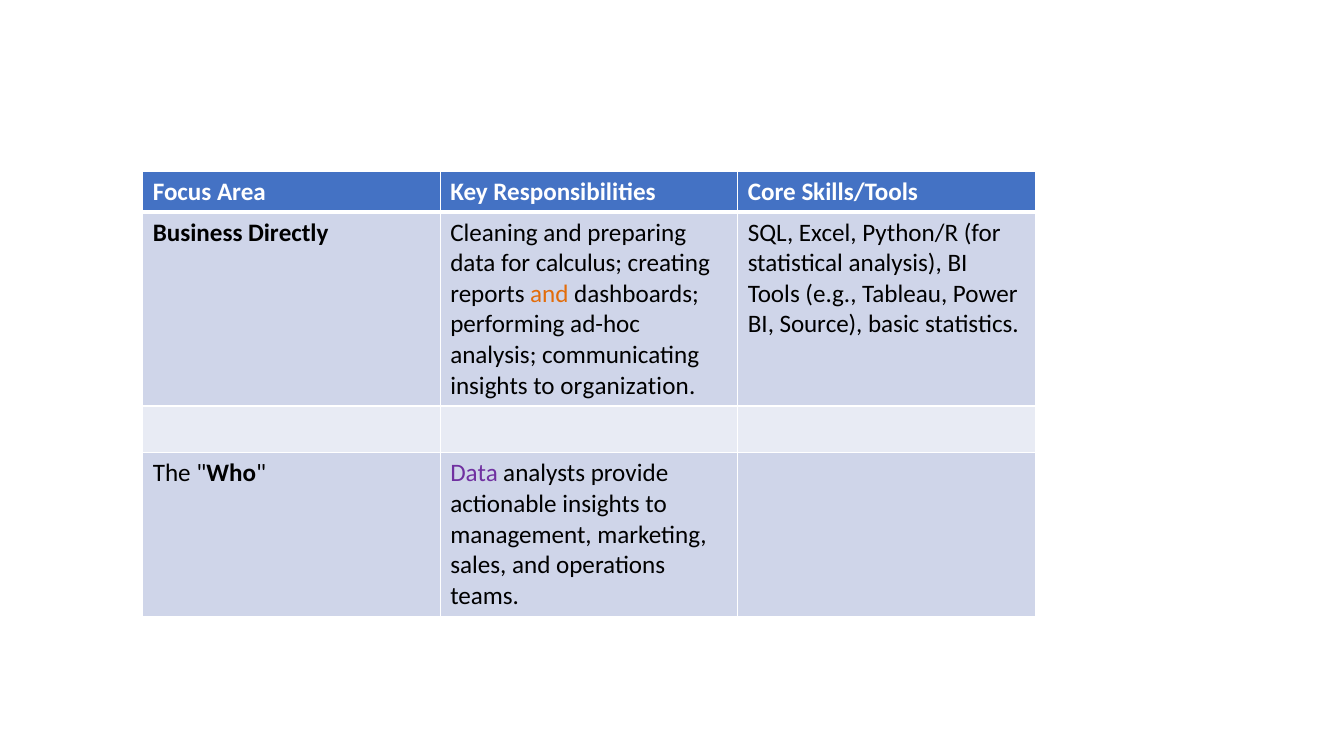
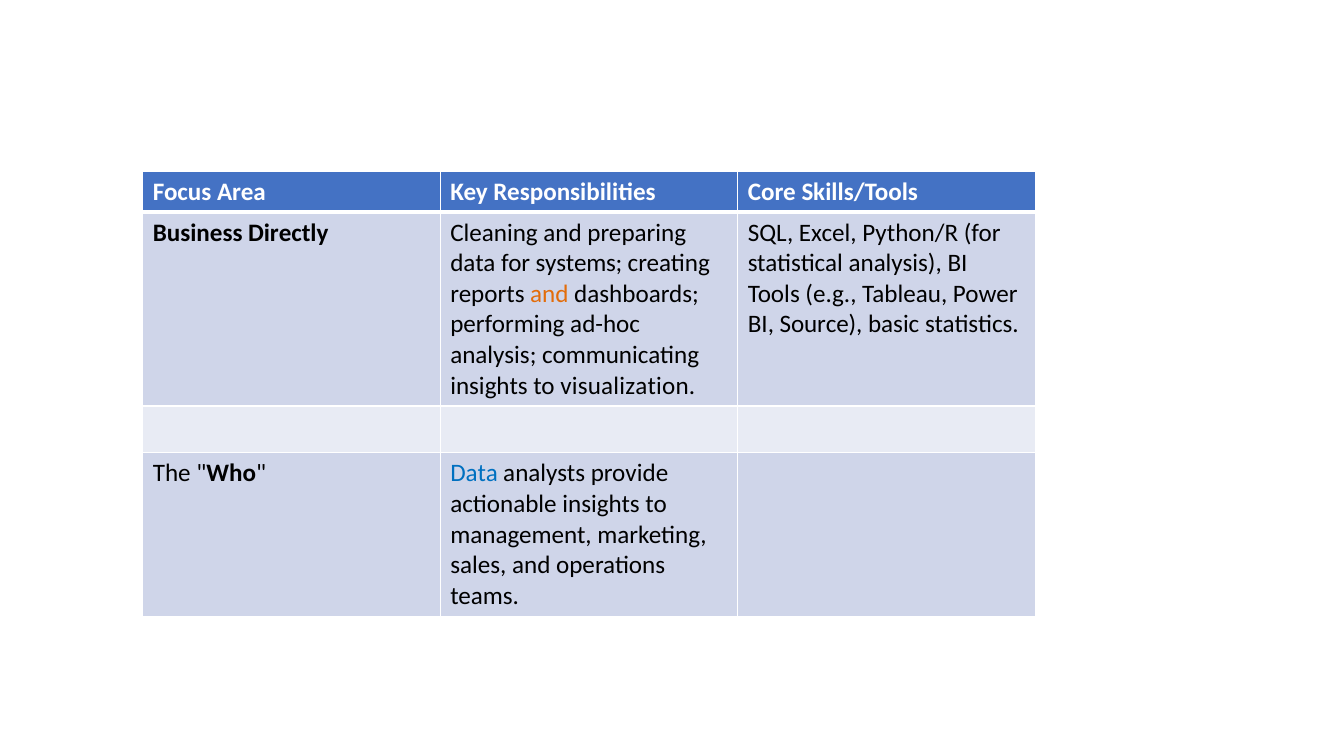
calculus: calculus -> systems
organization: organization -> visualization
Data at (474, 474) colour: purple -> blue
